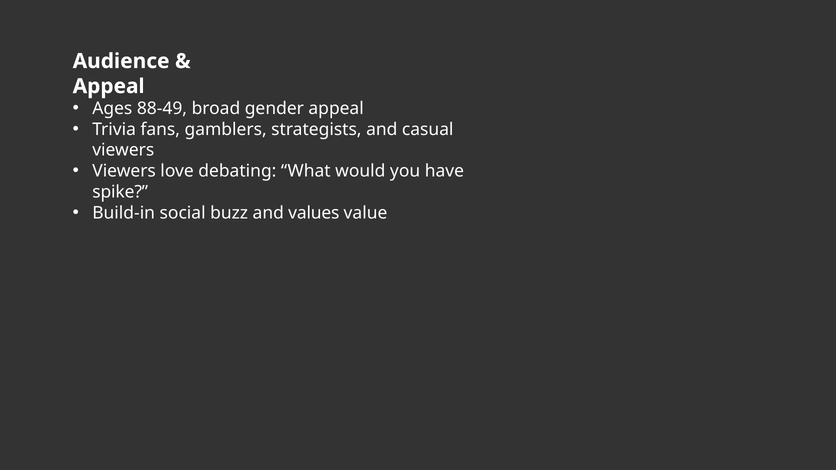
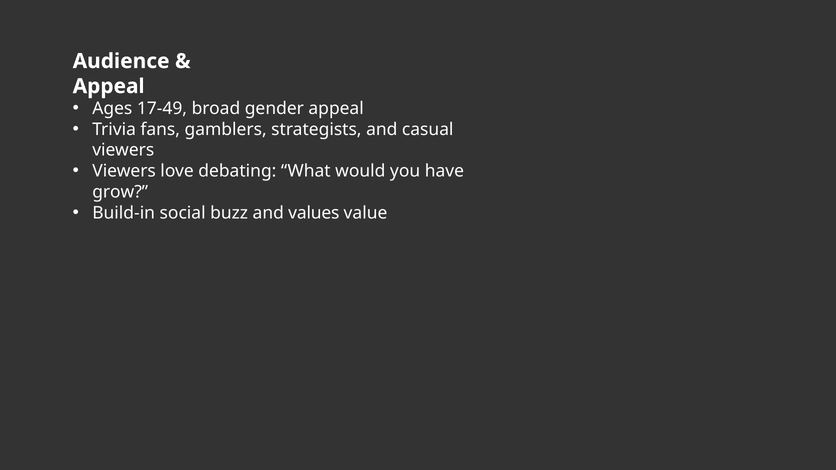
88-49: 88-49 -> 17-49
spike: spike -> grow
